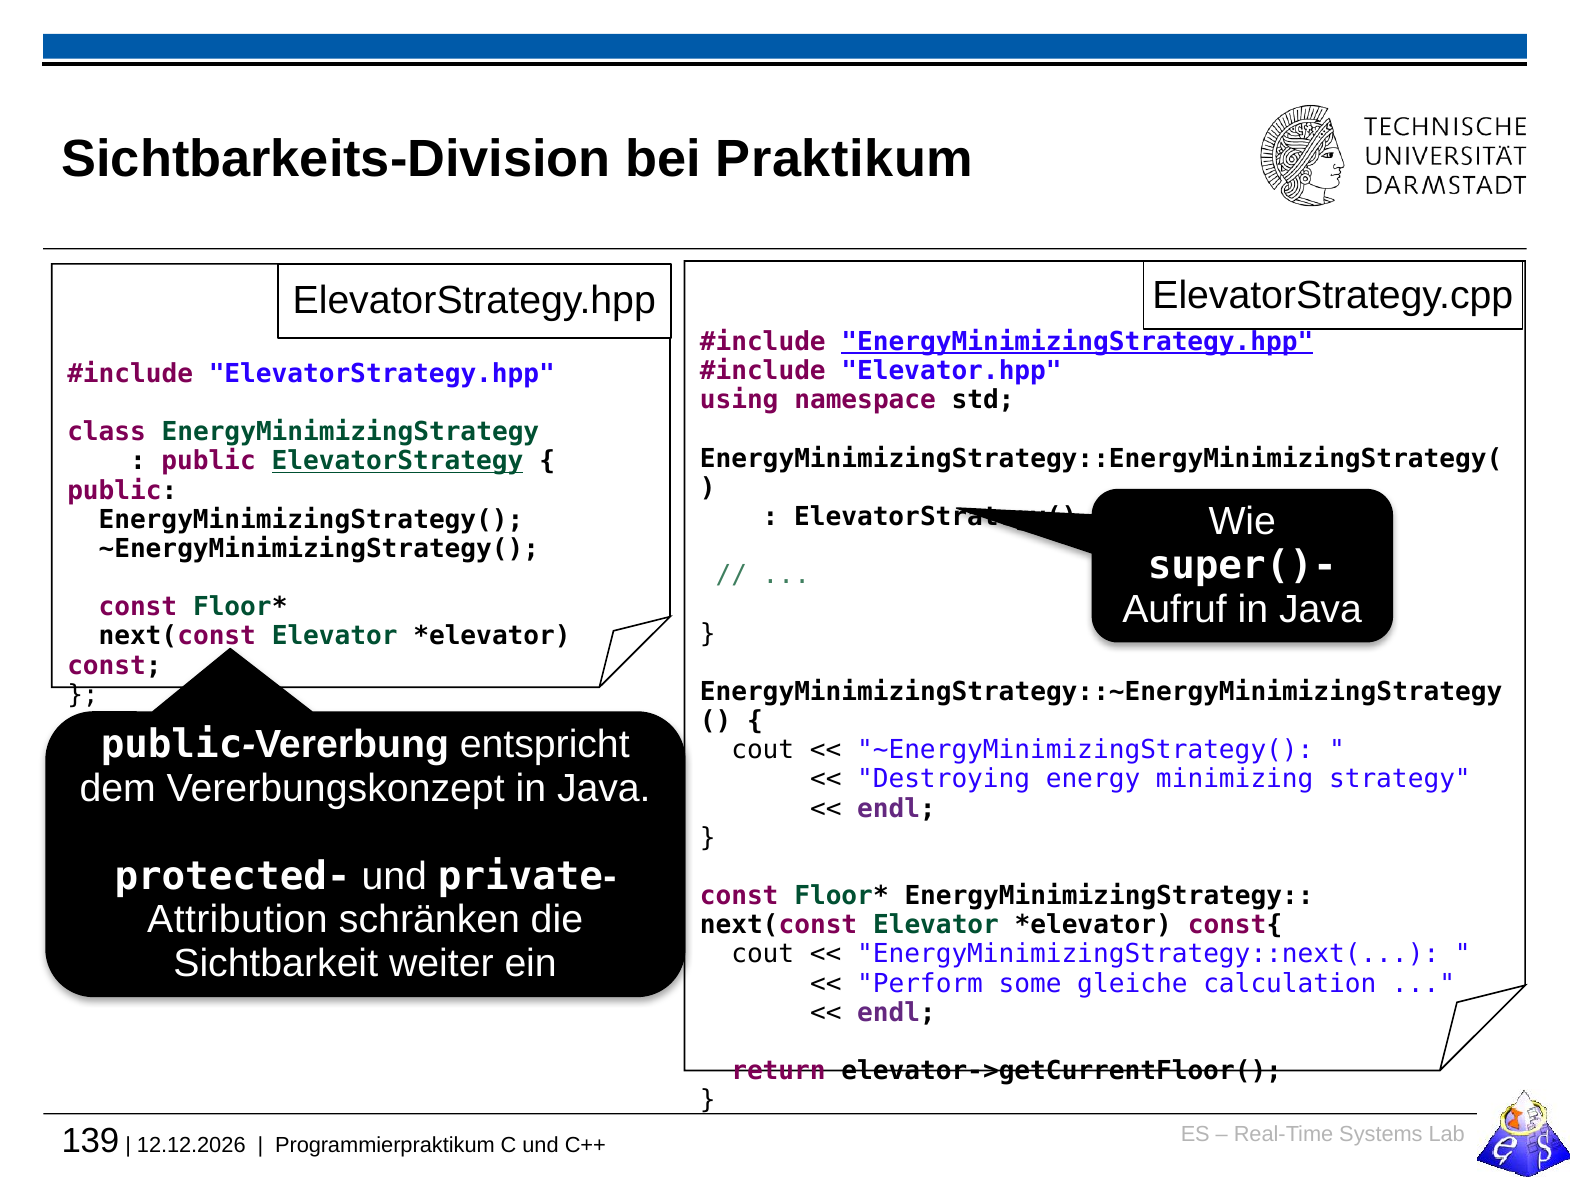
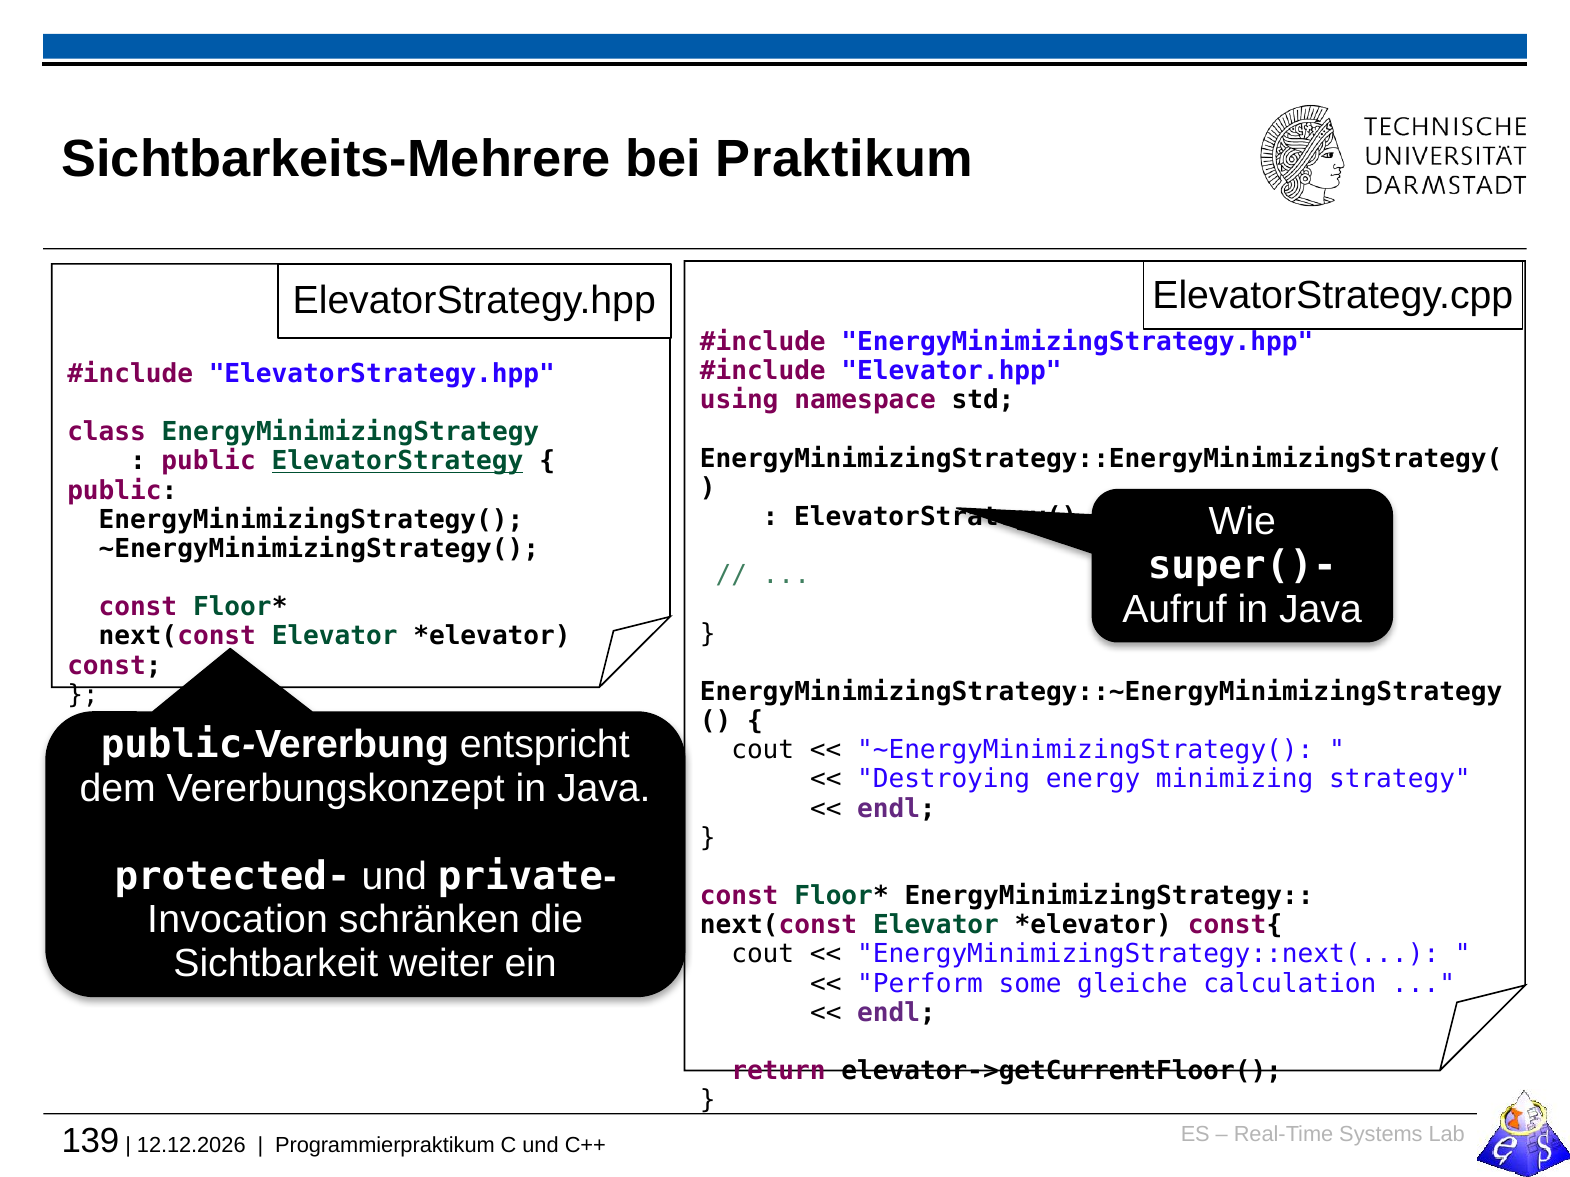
Sichtbarkeits-Division: Sichtbarkeits-Division -> Sichtbarkeits-Mehrere
EnergyMinimizingStrategy.hpp underline: present -> none
Attribution: Attribution -> Invocation
